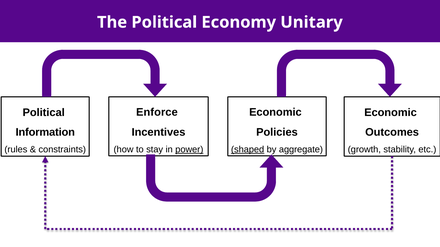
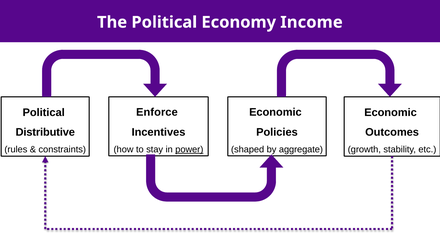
Unitary: Unitary -> Income
Information: Information -> Distributive
shaped underline: present -> none
